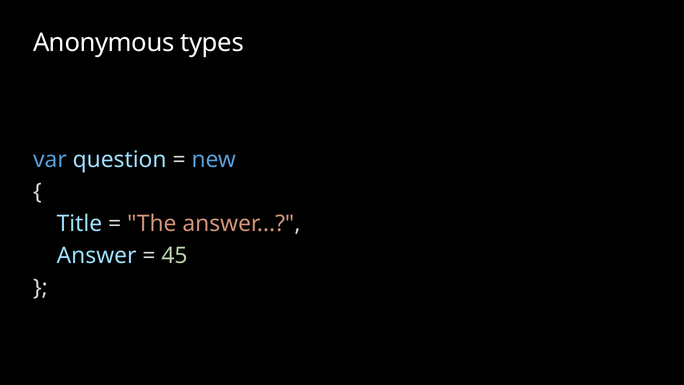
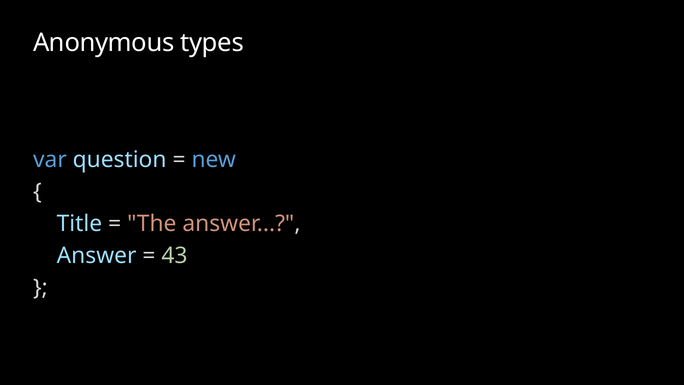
45: 45 -> 43
